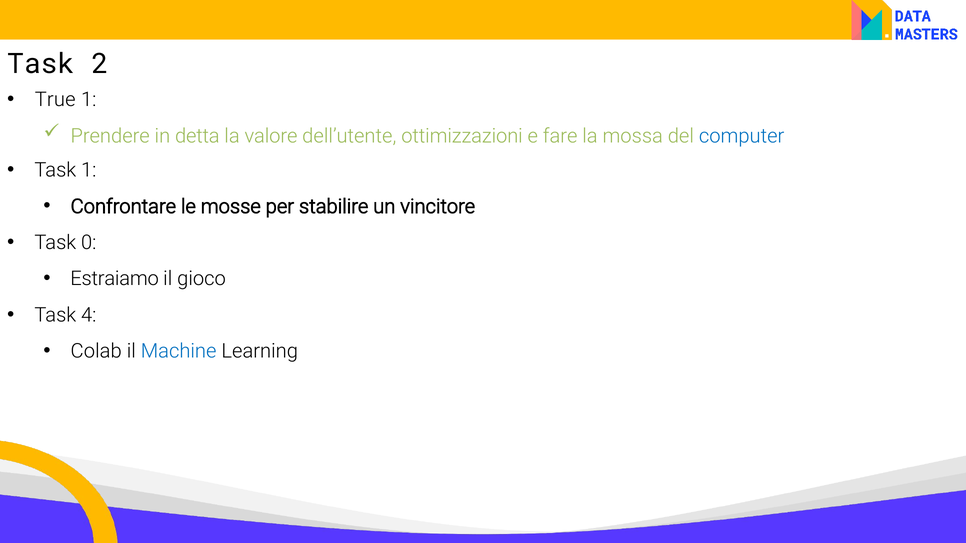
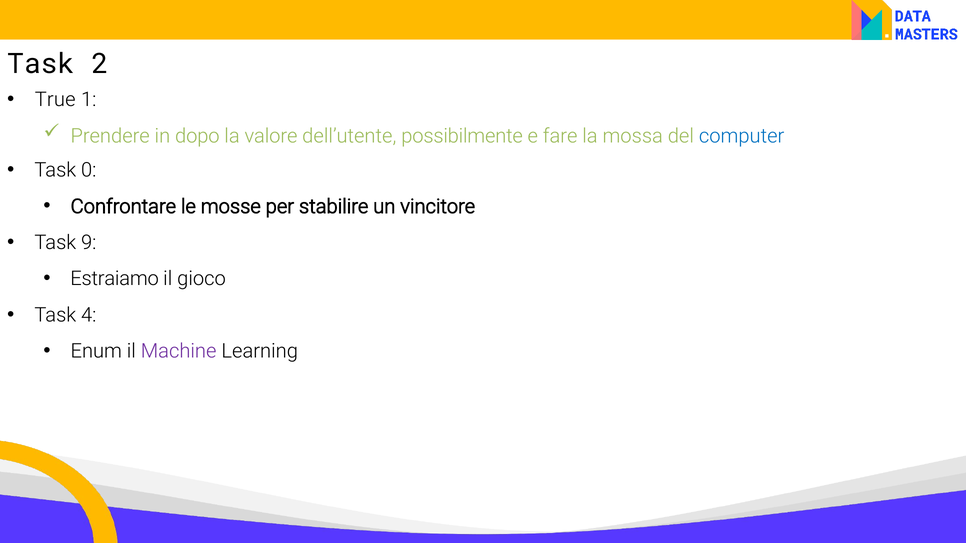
detta: detta -> dopo
ottimizzazioni: ottimizzazioni -> possibilmente
Task 1: 1 -> 0
0: 0 -> 9
Colab: Colab -> Enum
Machine colour: blue -> purple
